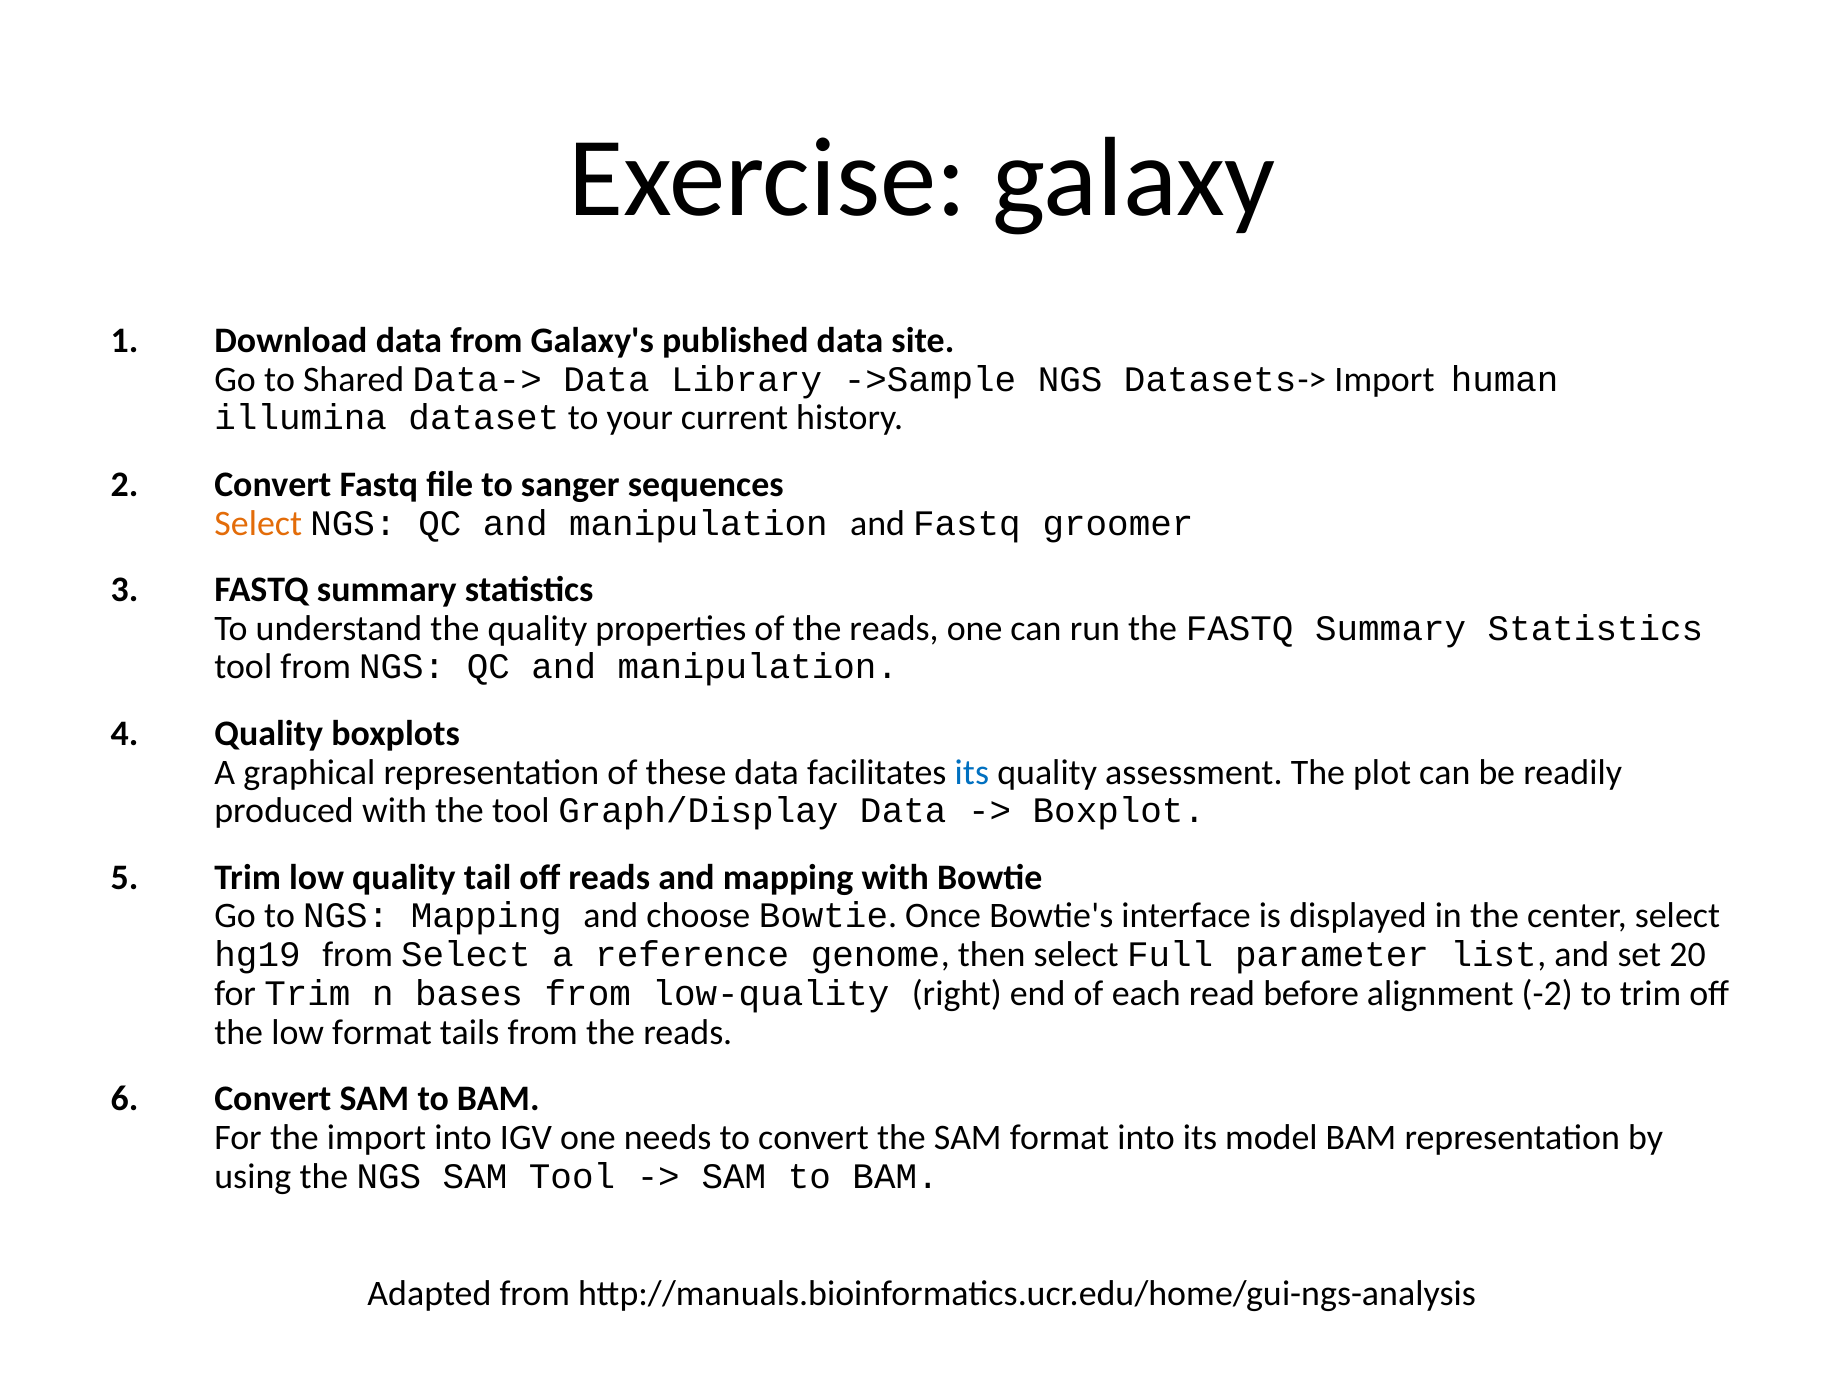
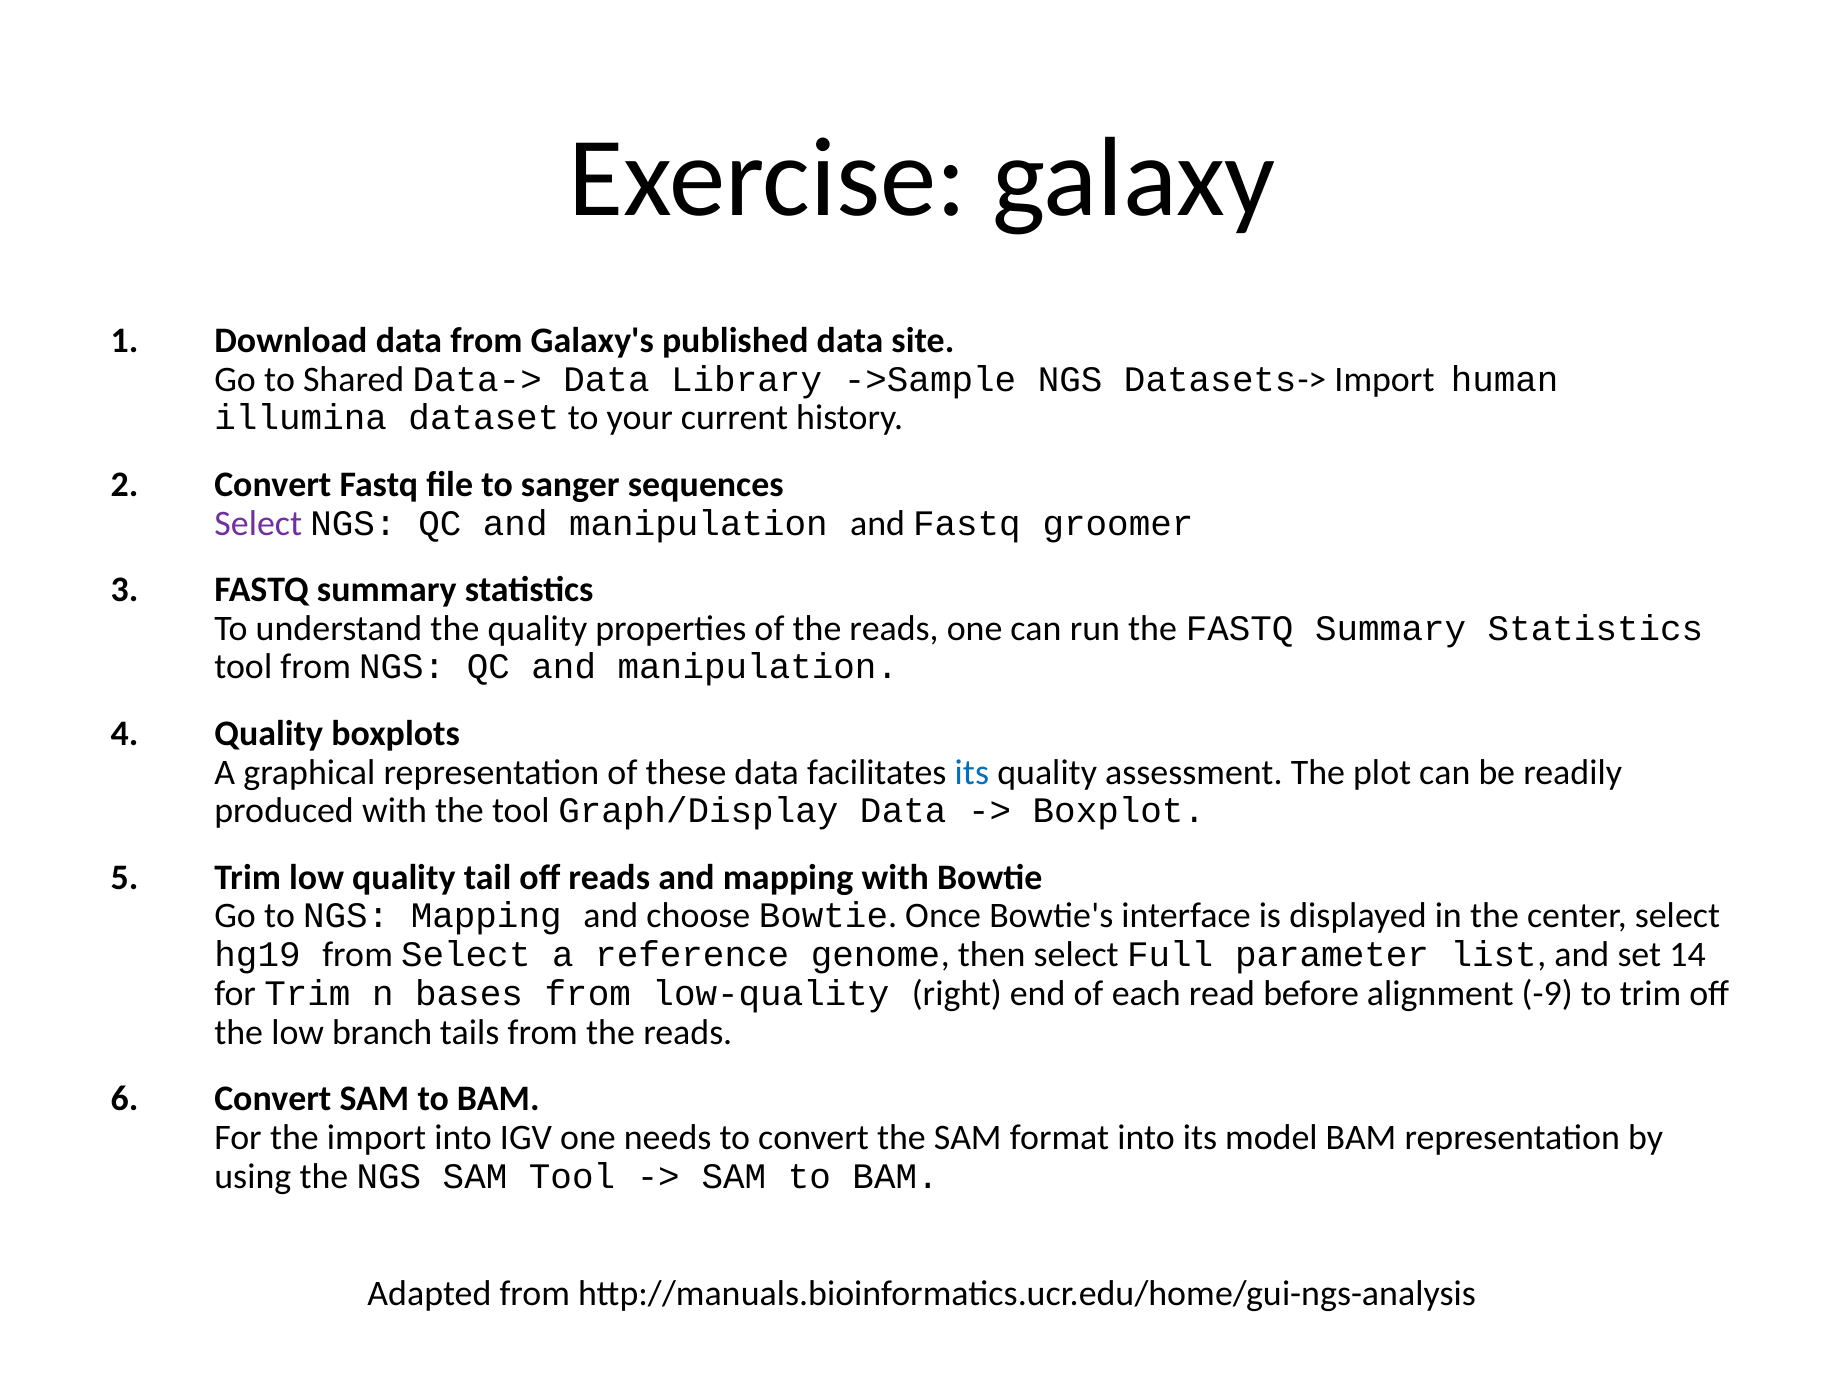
Select at (258, 523) colour: orange -> purple
20: 20 -> 14
-2: -2 -> -9
low format: format -> branch
